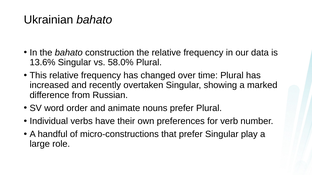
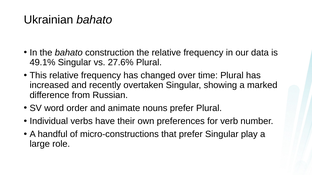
13.6%: 13.6% -> 49.1%
58.0%: 58.0% -> 27.6%
